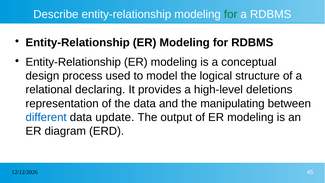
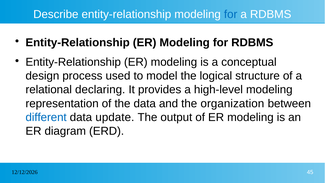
for at (231, 14) colour: green -> blue
high-level deletions: deletions -> modeling
manipulating: manipulating -> organization
